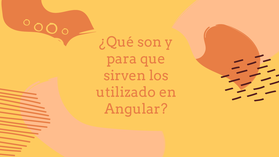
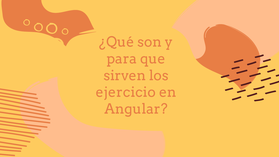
utilizado: utilizado -> ejercicio
